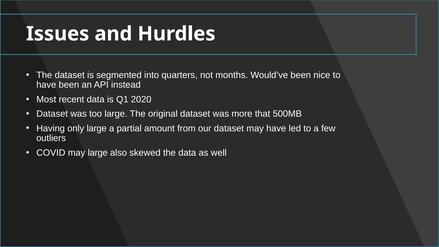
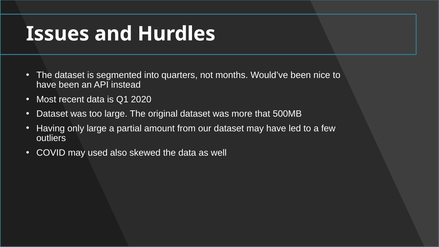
may large: large -> used
